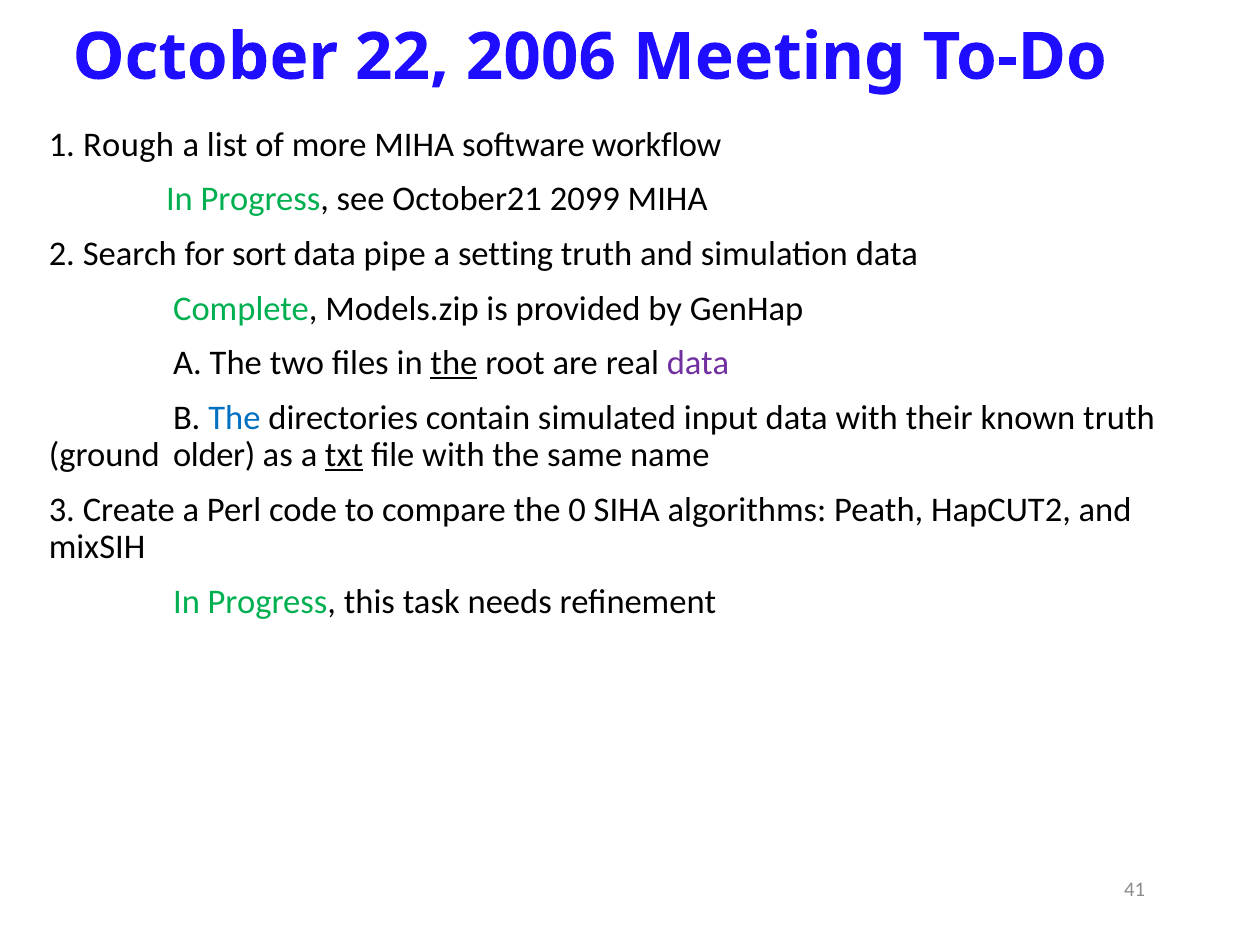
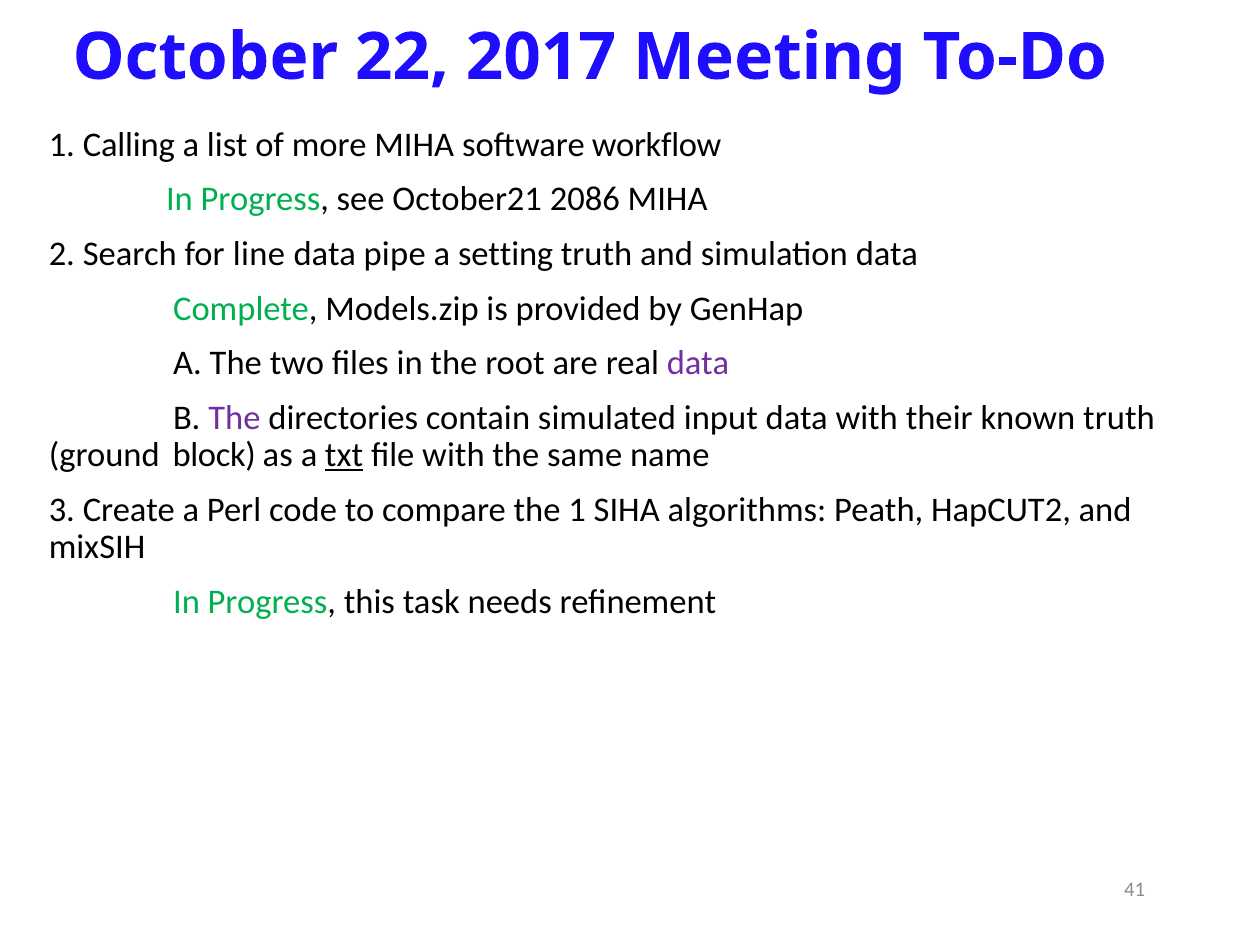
2006: 2006 -> 2017
Rough: Rough -> Calling
2099: 2099 -> 2086
sort: sort -> line
the at (454, 363) underline: present -> none
The at (234, 418) colour: blue -> purple
older: older -> block
the 0: 0 -> 1
